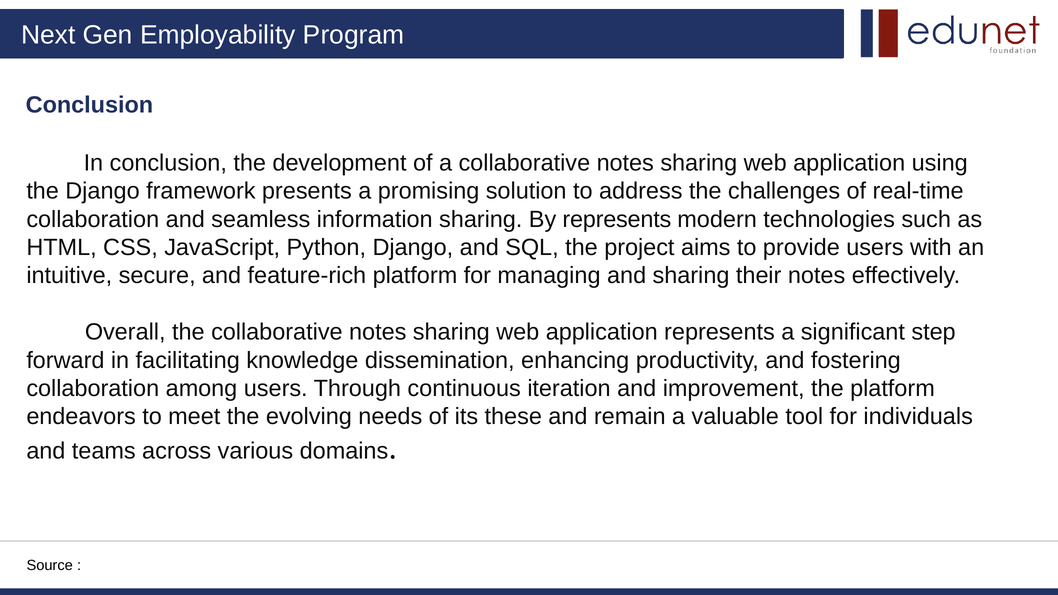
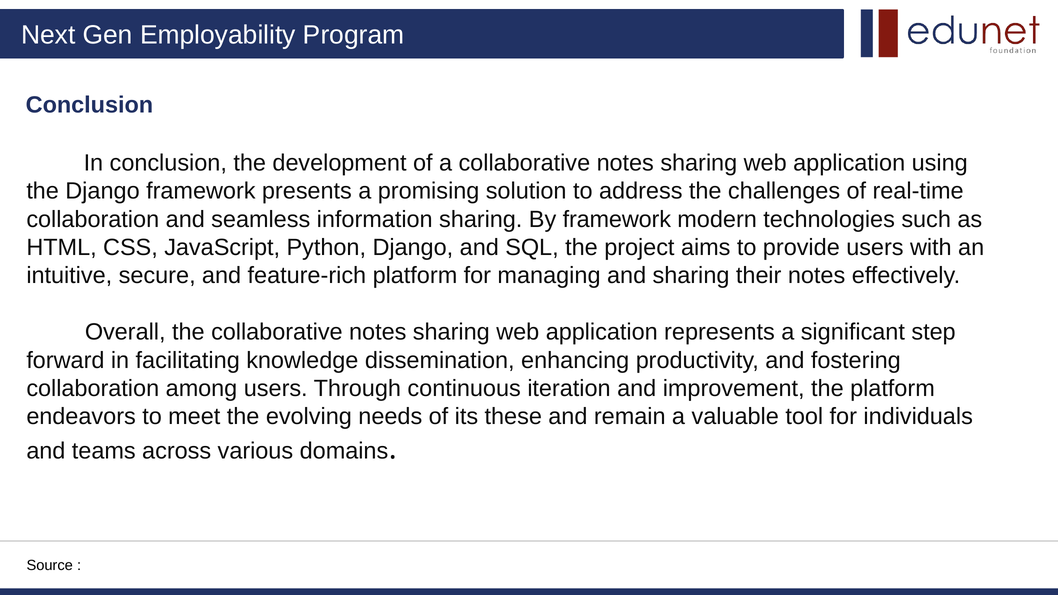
By represents: represents -> framework
